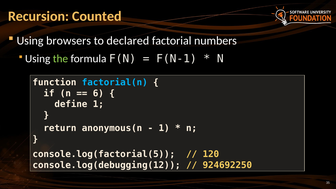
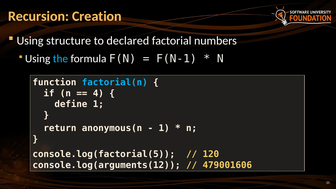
Counted: Counted -> Creation
browsers: browsers -> structure
the colour: light green -> light blue
6: 6 -> 4
console.log(debugging(12: console.log(debugging(12 -> console.log(arguments(12
924692250: 924692250 -> 479001606
